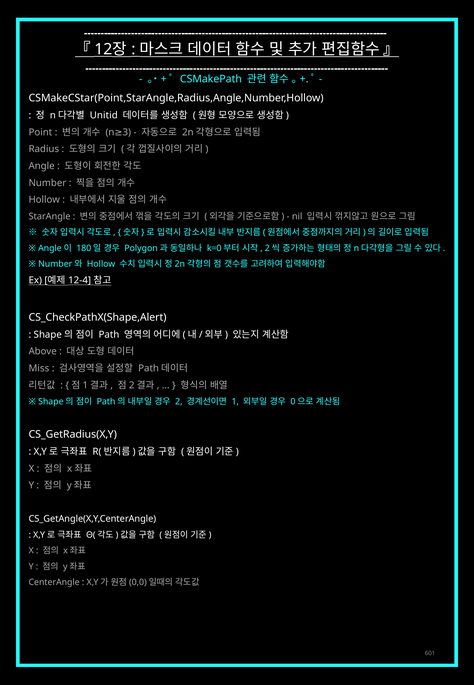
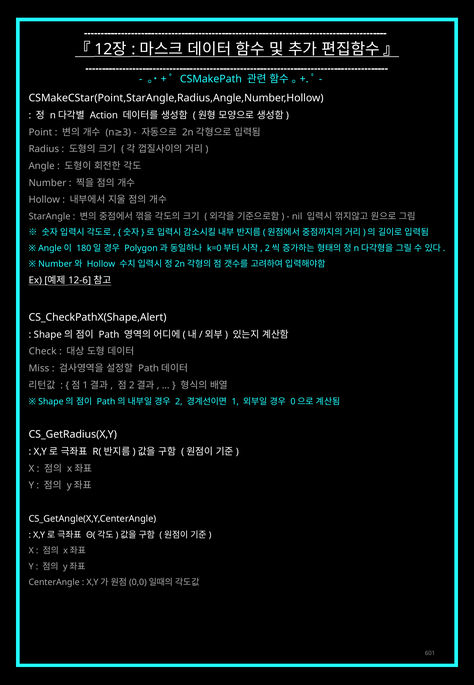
Unitid: Unitid -> Action
12-4: 12-4 -> 12-6
Above: Above -> Check
